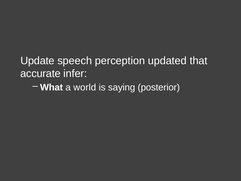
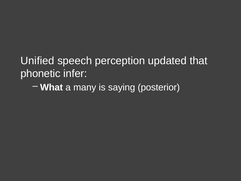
Update: Update -> Unified
accurate: accurate -> phonetic
world: world -> many
